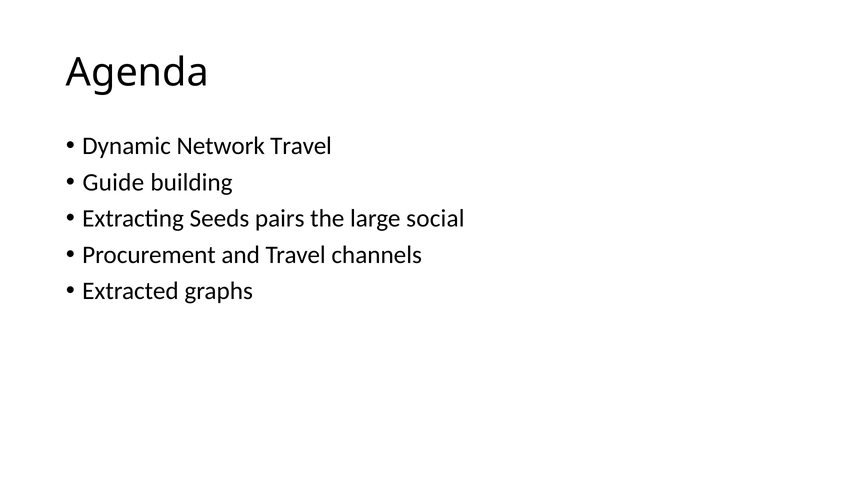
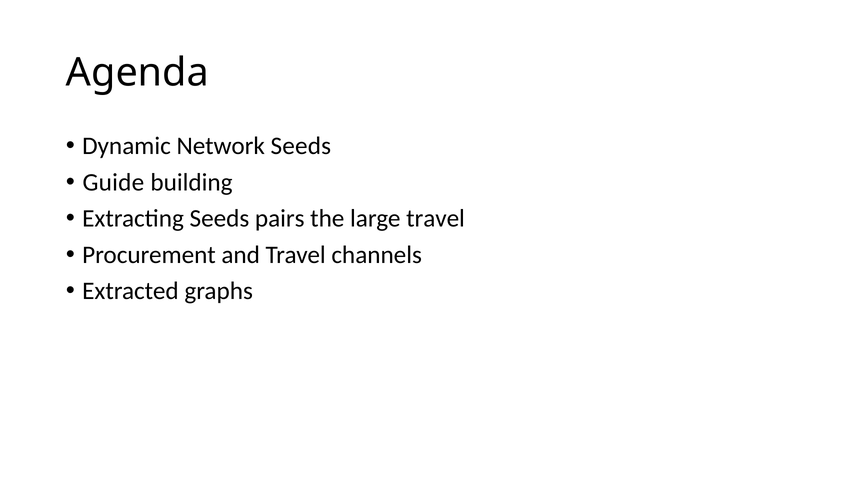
Network Travel: Travel -> Seeds
large social: social -> travel
